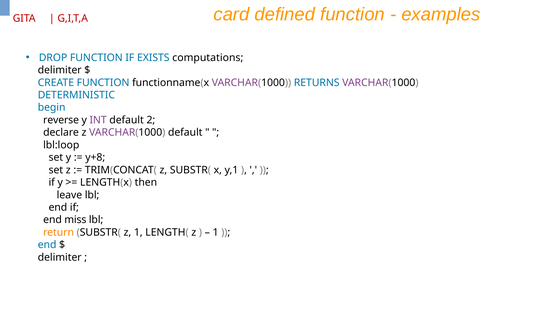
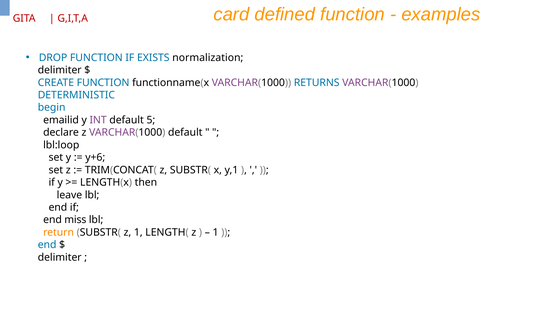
computations: computations -> normalization
reverse: reverse -> emailid
2: 2 -> 5
y+8: y+8 -> y+6
